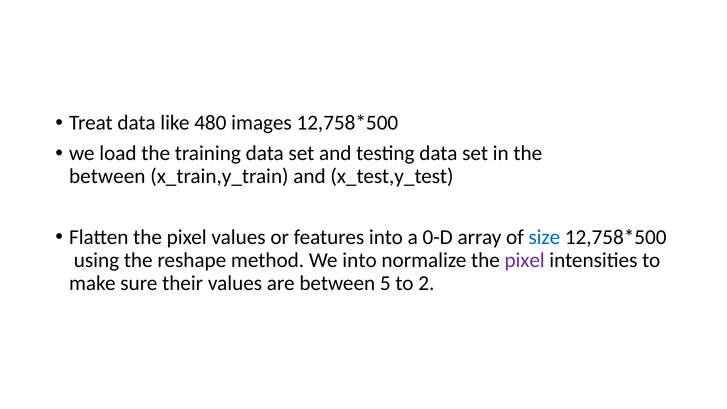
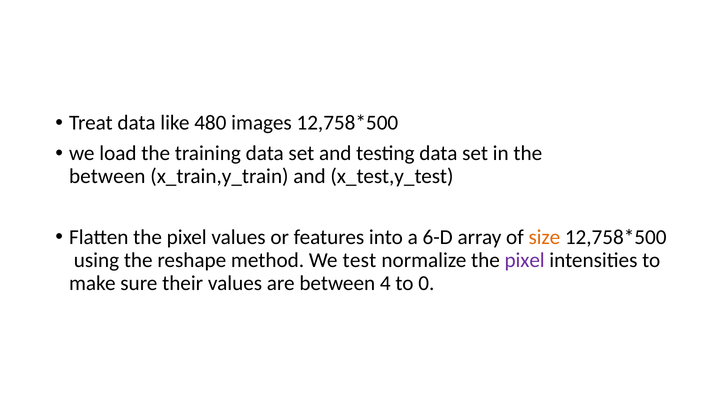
0-D: 0-D -> 6-D
size colour: blue -> orange
We into: into -> test
5: 5 -> 4
2: 2 -> 0
